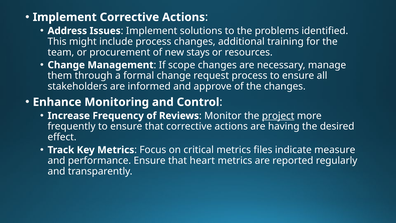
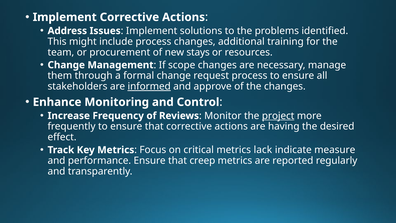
informed underline: none -> present
files: files -> lack
heart: heart -> creep
